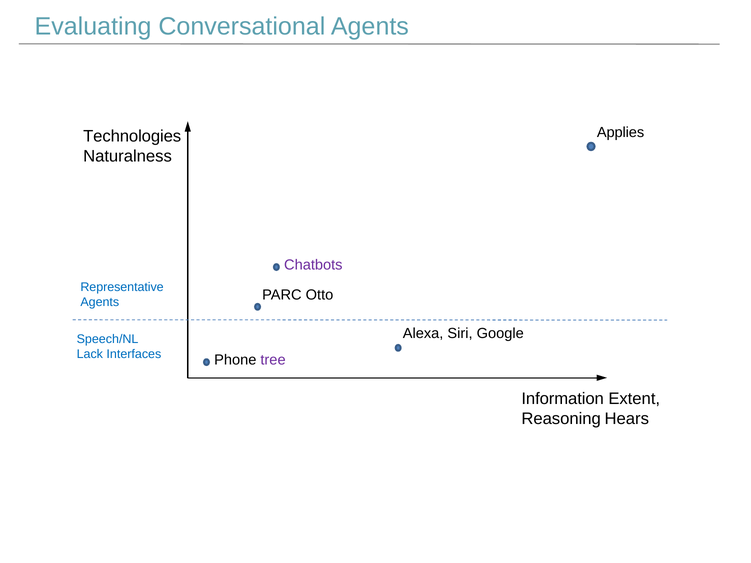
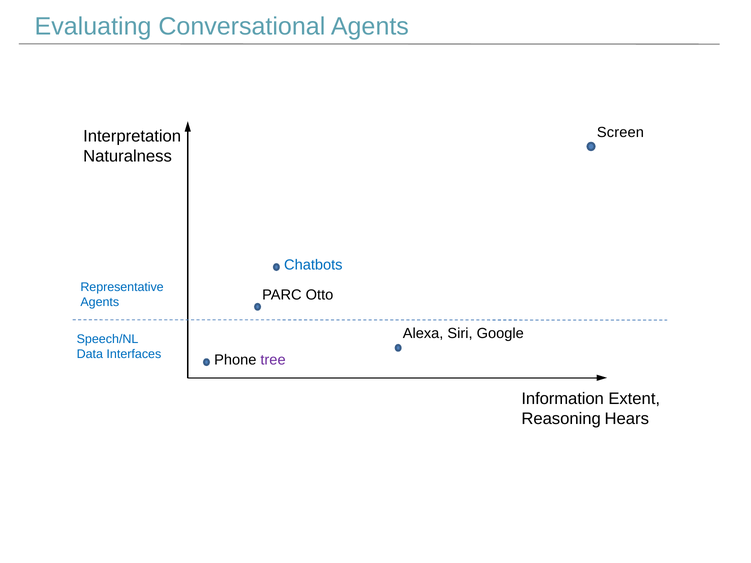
Applies: Applies -> Screen
Technologies: Technologies -> Interpretation
Chatbots colour: purple -> blue
Lack: Lack -> Data
